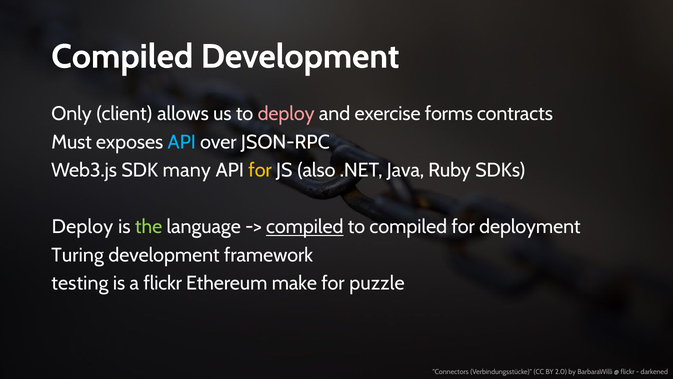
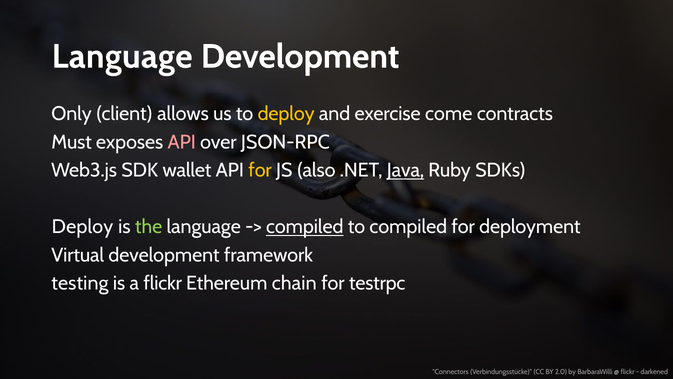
Compiled at (122, 57): Compiled -> Language
deploy at (286, 114) colour: pink -> yellow
forms: forms -> come
API at (182, 142) colour: light blue -> pink
many: many -> wallet
Java underline: none -> present
Turing: Turing -> Virtual
make: make -> chain
puzzle: puzzle -> testrpc
